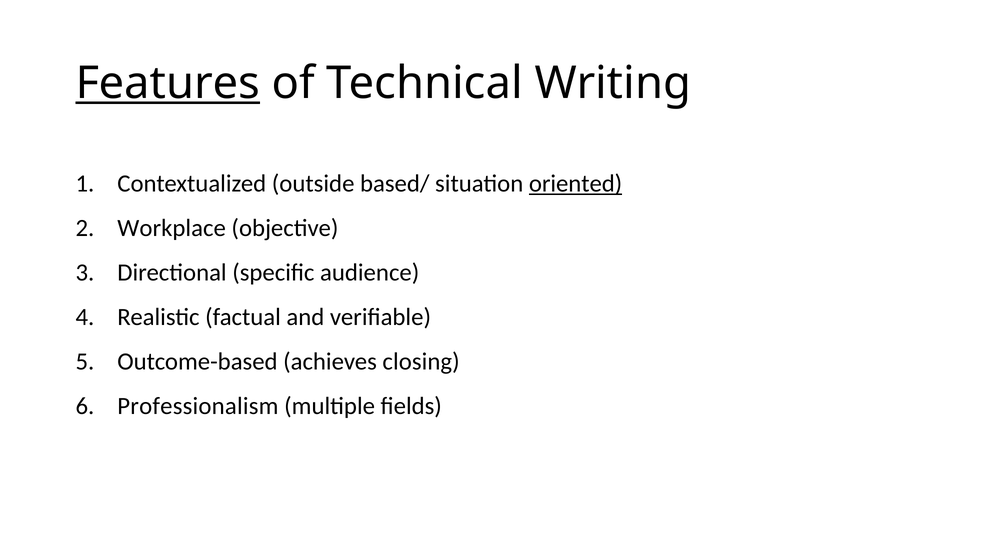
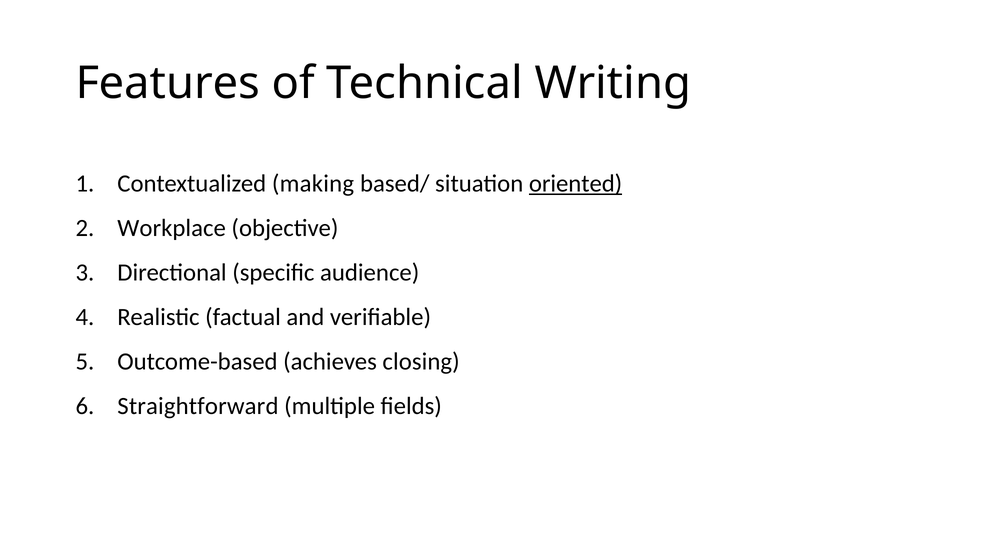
Features underline: present -> none
outside: outside -> making
Professionalism: Professionalism -> Straightforward
